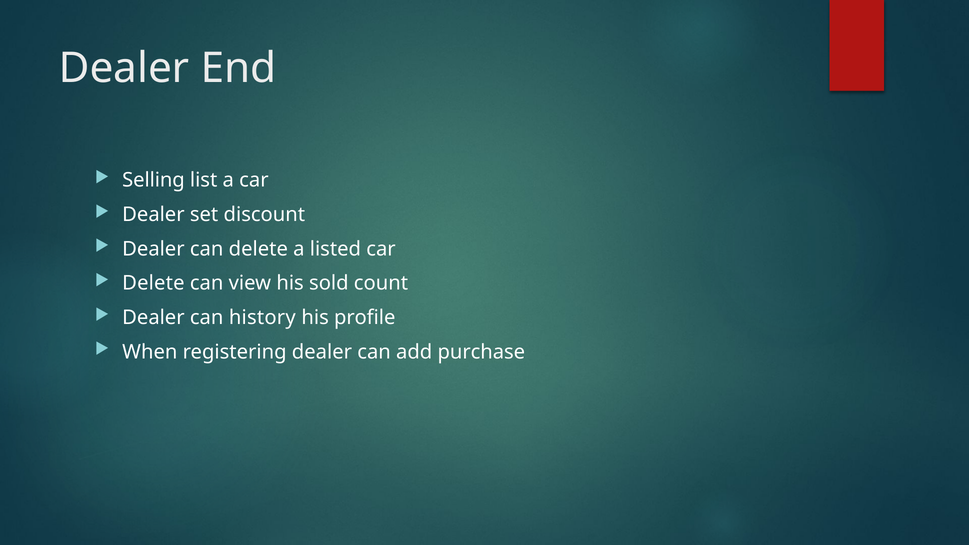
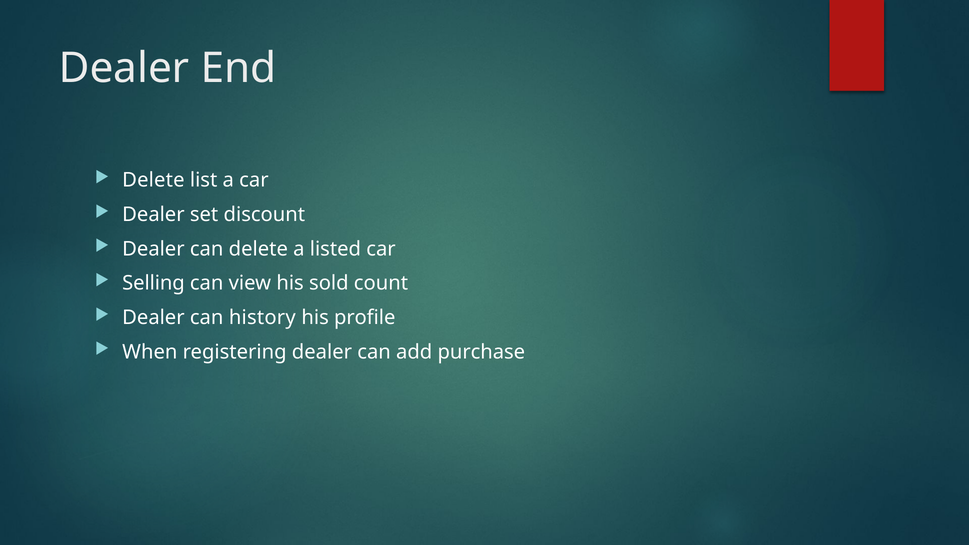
Selling at (154, 180): Selling -> Delete
Delete at (153, 283): Delete -> Selling
